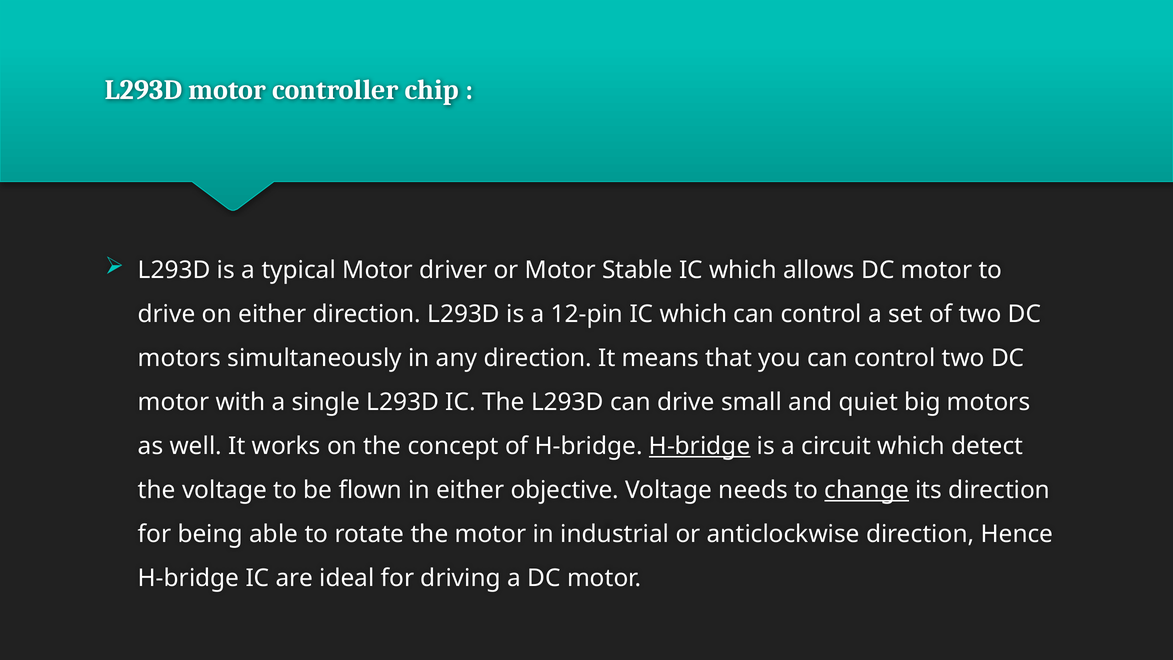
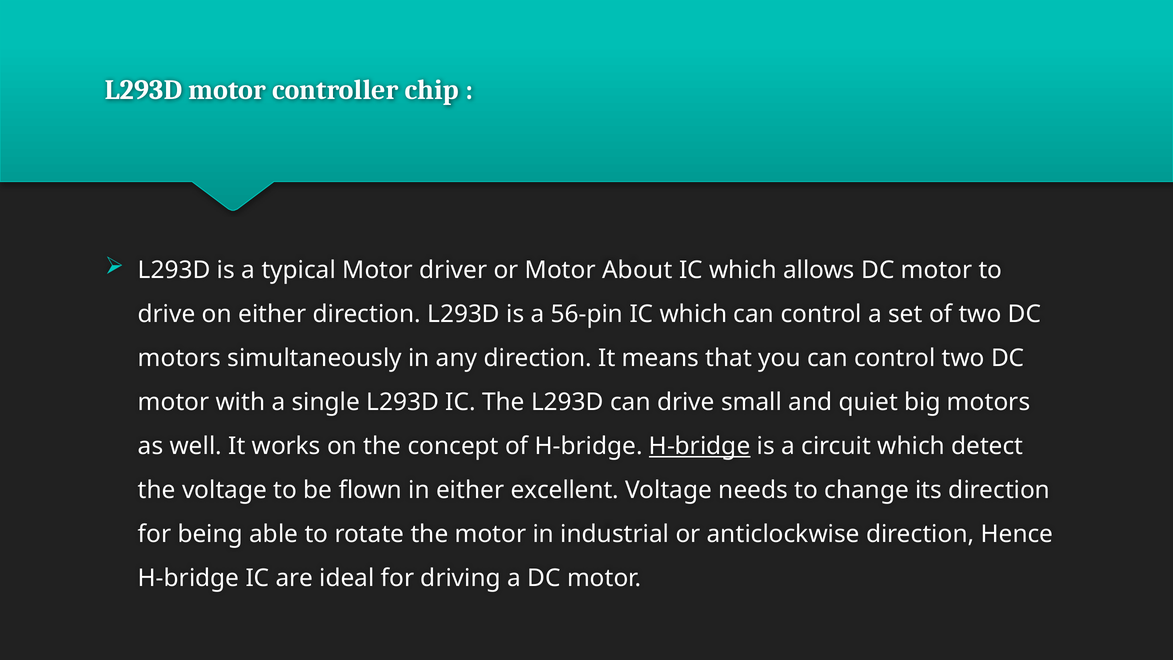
Stable: Stable -> About
12-pin: 12-pin -> 56-pin
objective: objective -> excellent
change underline: present -> none
